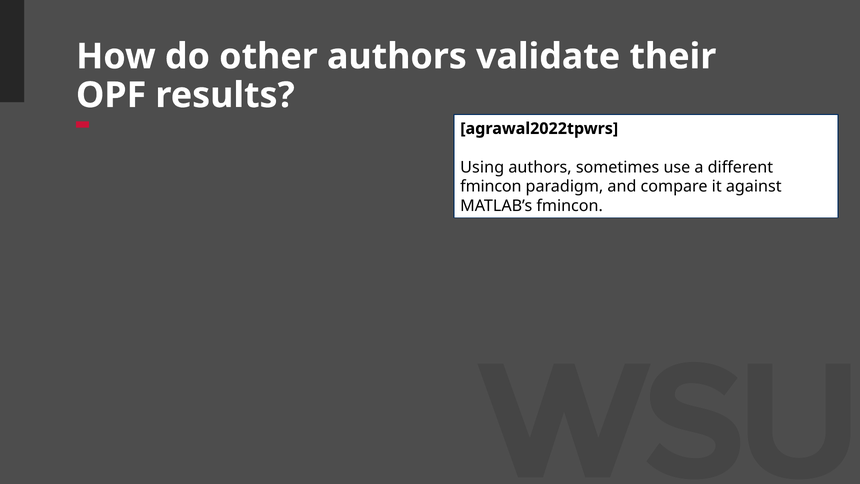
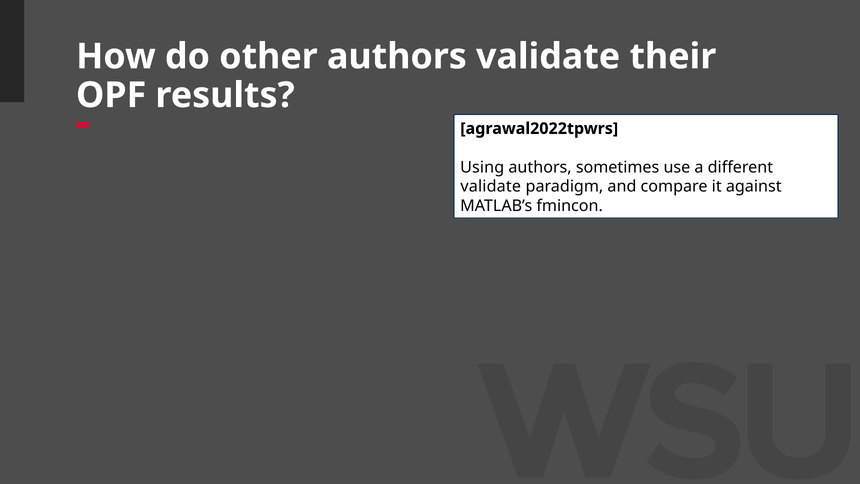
fmincon at (491, 187): fmincon -> validate
